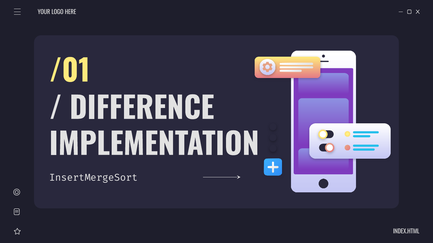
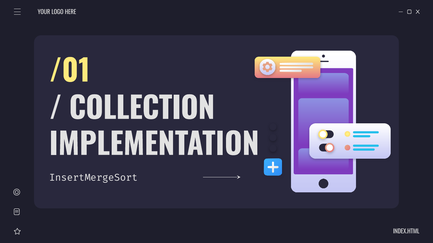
DIFFERENCE: DIFFERENCE -> COLLECTION
